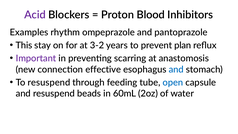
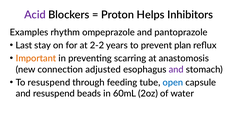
Blood: Blood -> Helps
This: This -> Last
3-2: 3-2 -> 2-2
Important colour: purple -> orange
effective: effective -> adjusted
and at (176, 69) colour: blue -> purple
